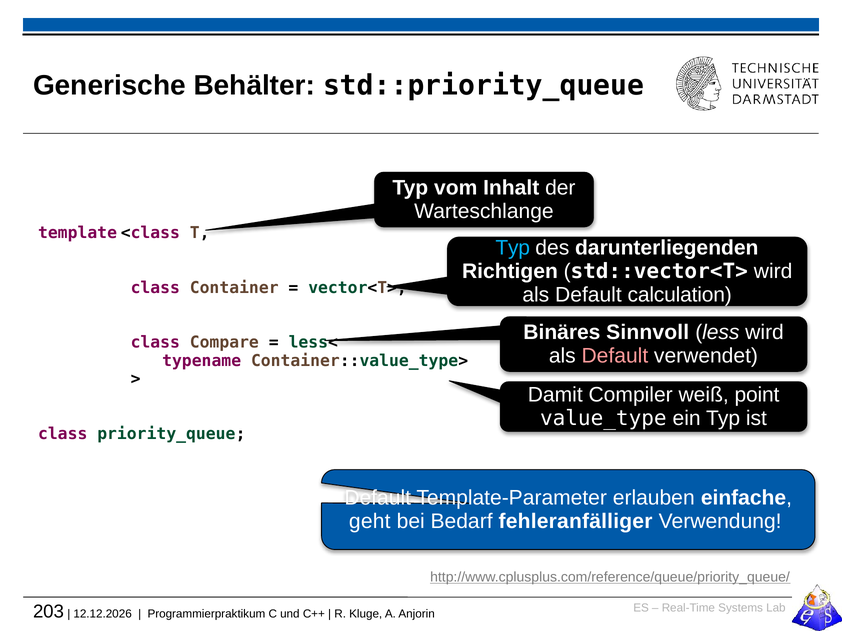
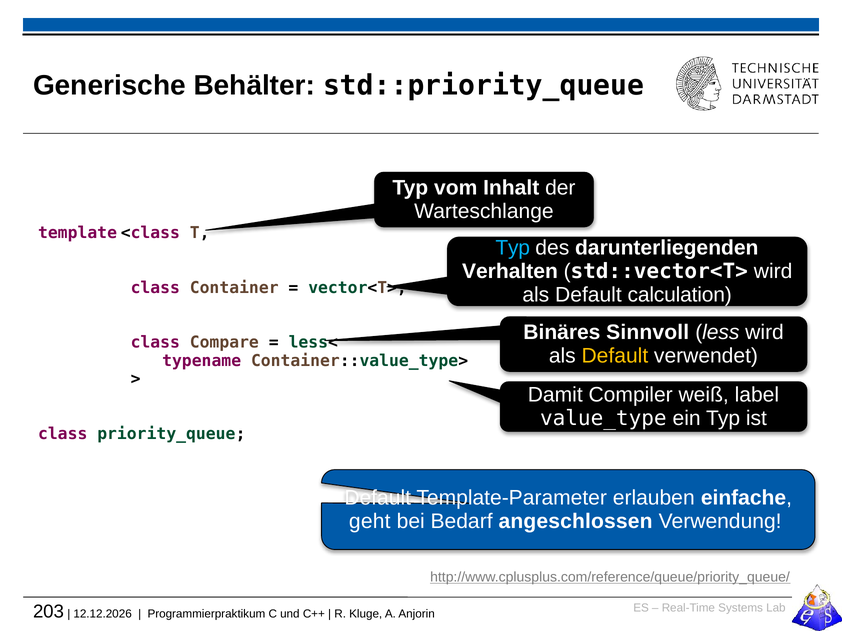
Richtigen: Richtigen -> Verhalten
Default at (615, 356) colour: pink -> yellow
point: point -> label
fehleranfälliger: fehleranfälliger -> angeschlossen
